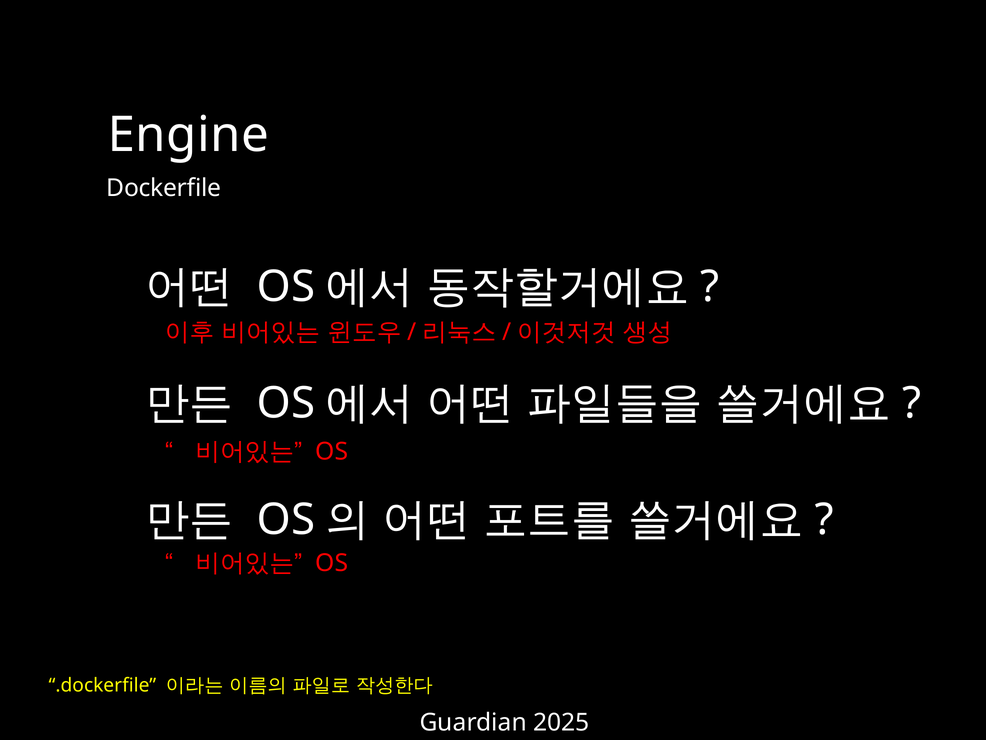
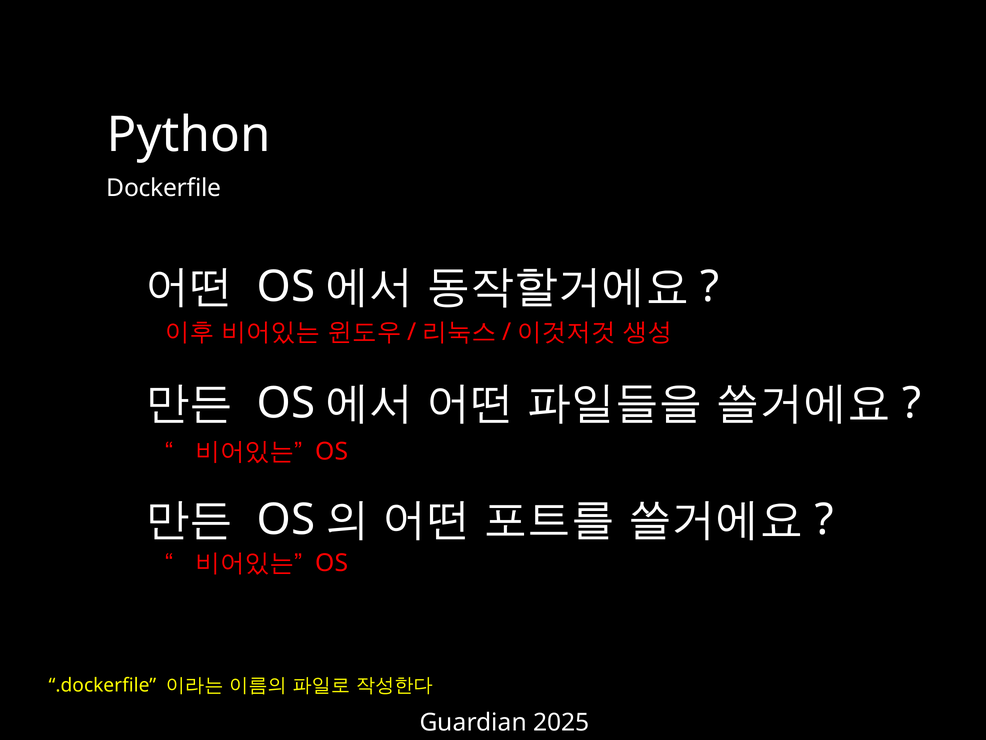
Engine: Engine -> Python
